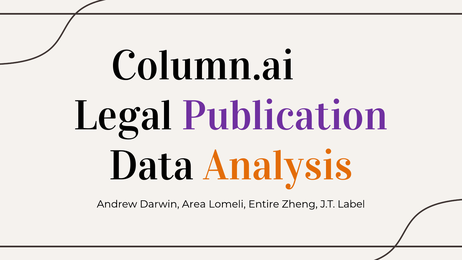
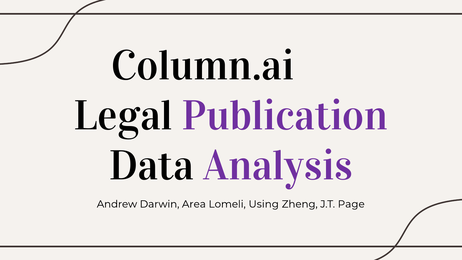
Analysis colour: orange -> purple
Entire: Entire -> Using
Label: Label -> Page
